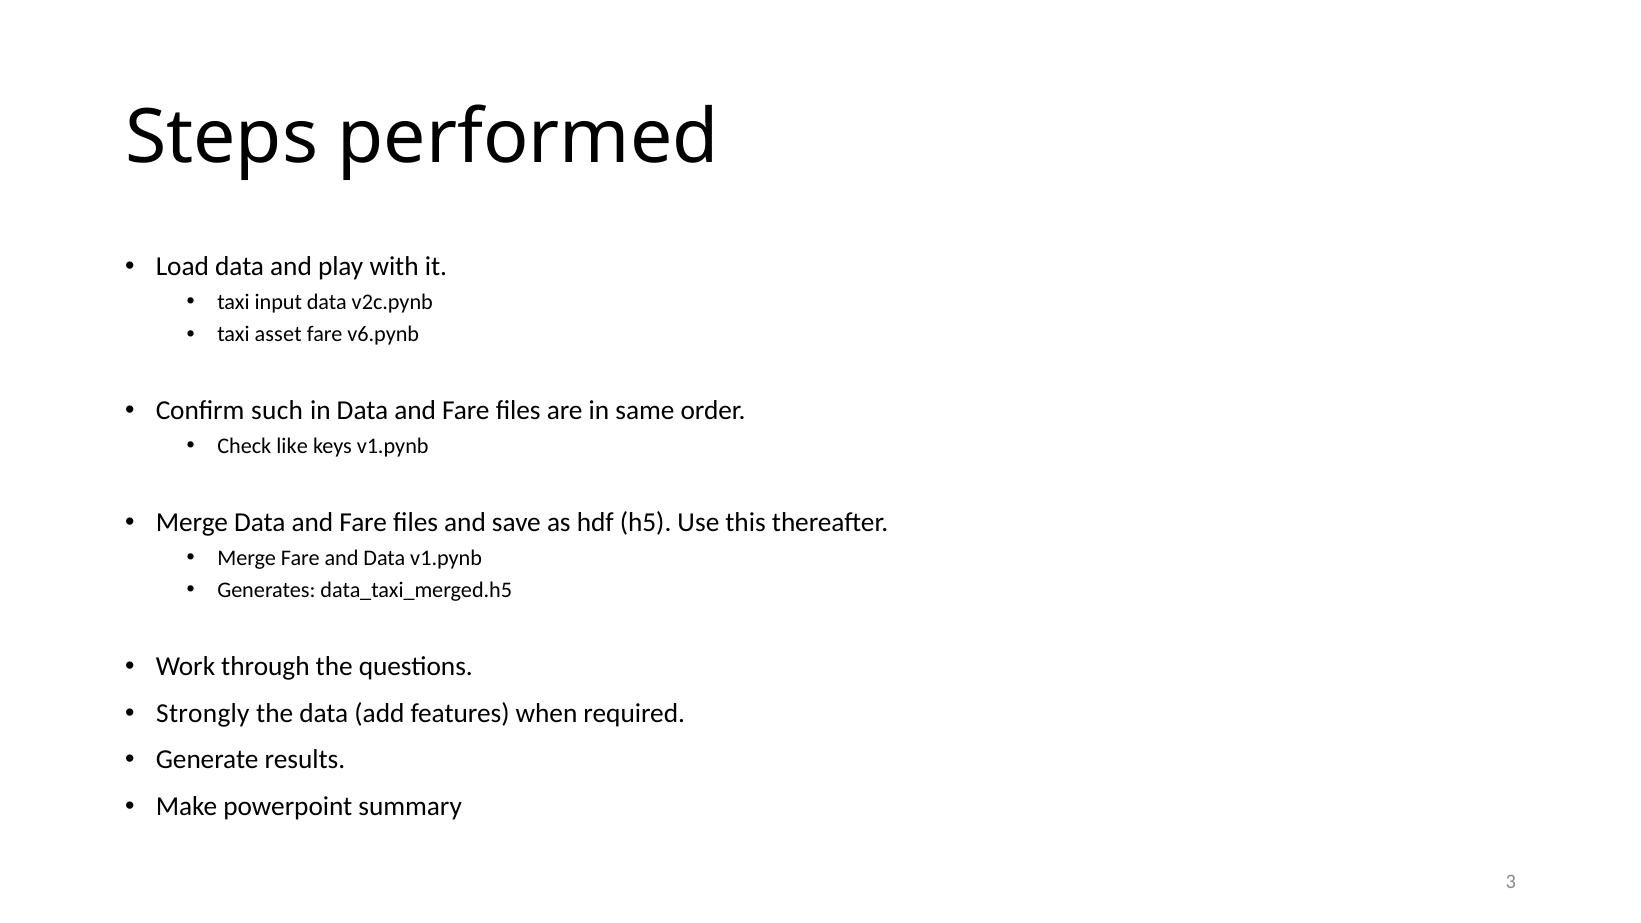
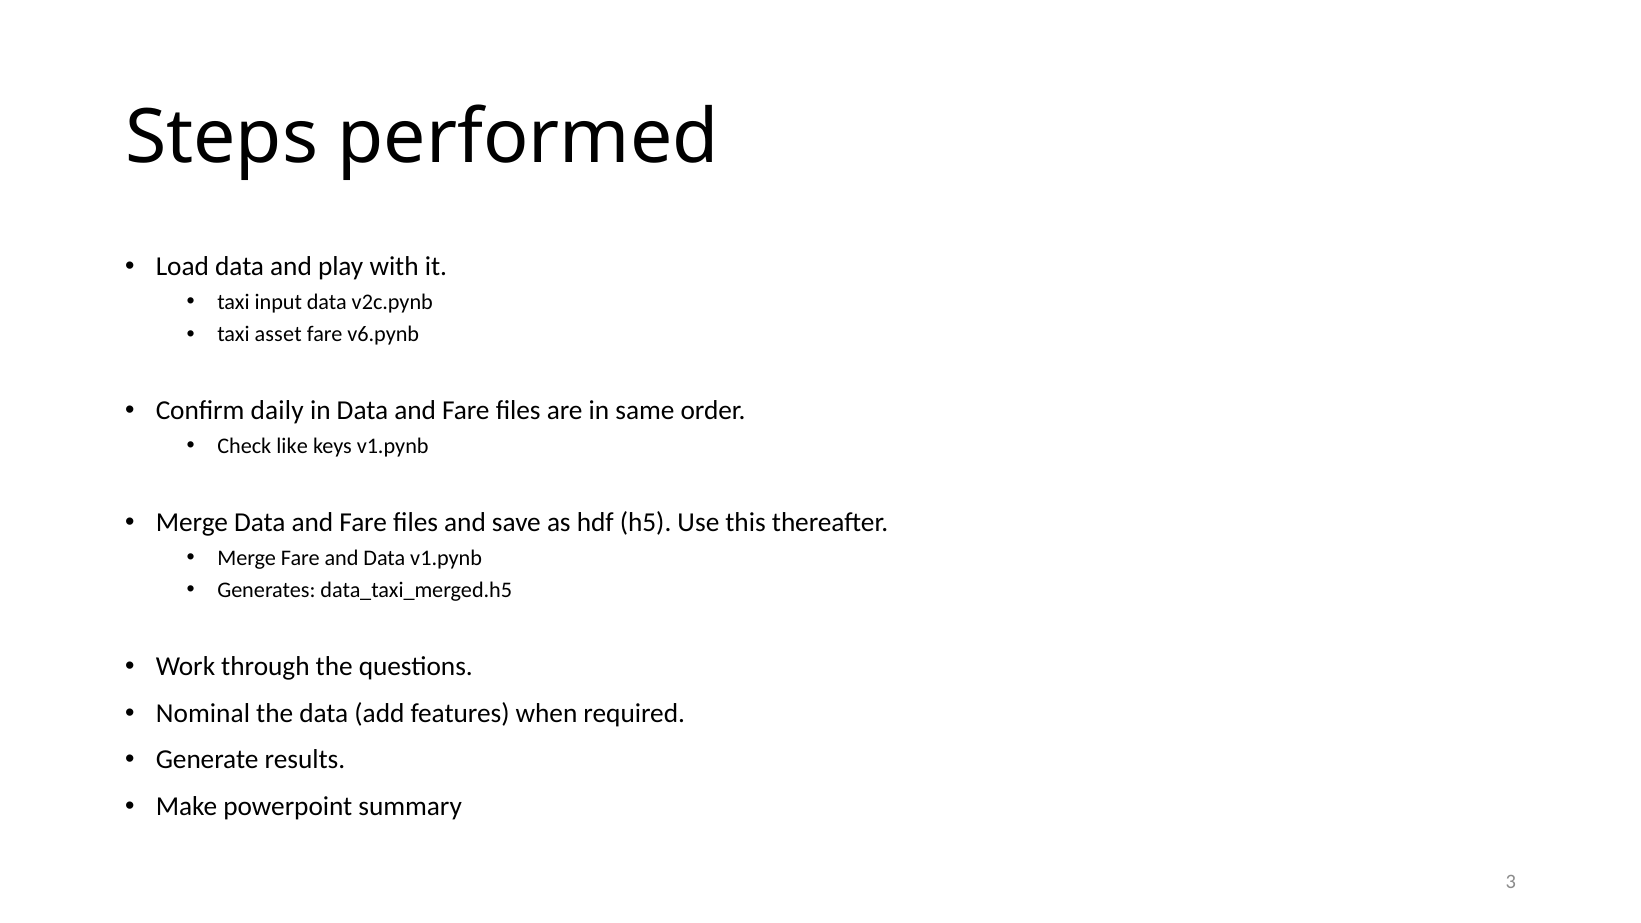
such: such -> daily
Strongly: Strongly -> Nominal
